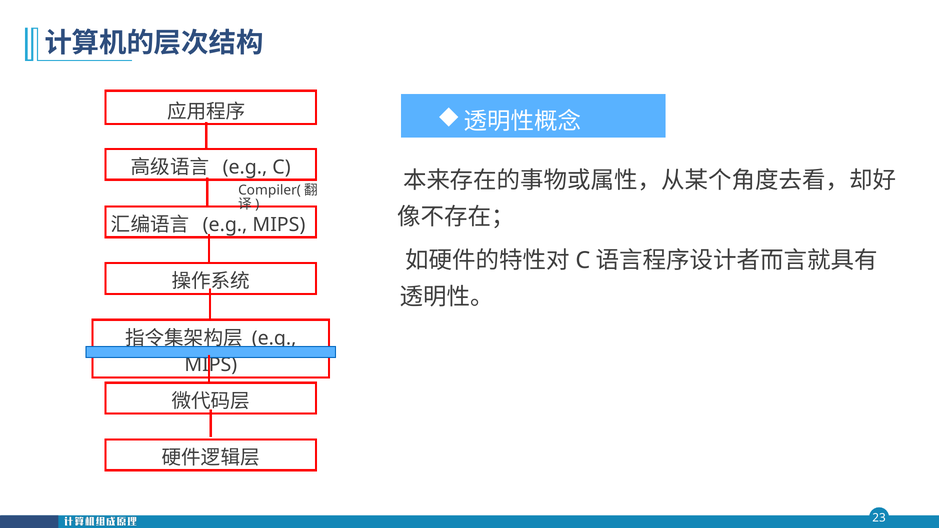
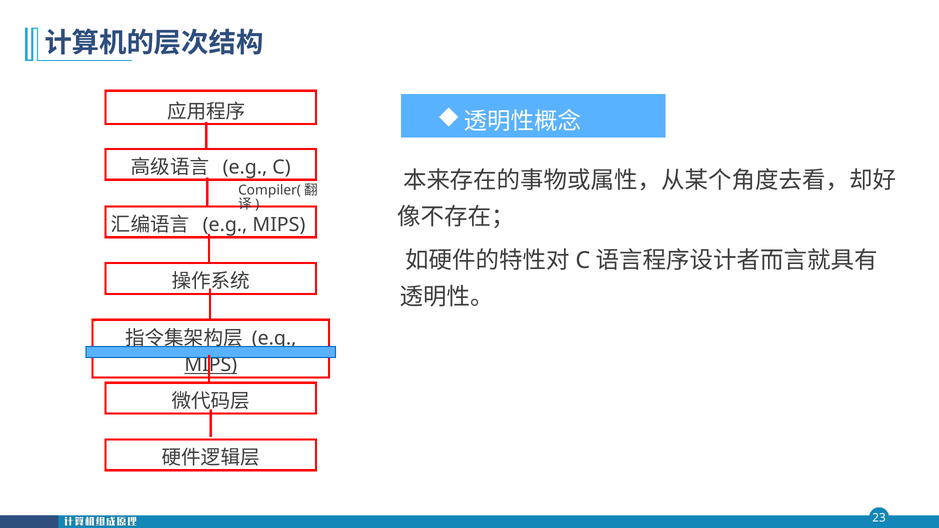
MIPS at (211, 365) underline: none -> present
